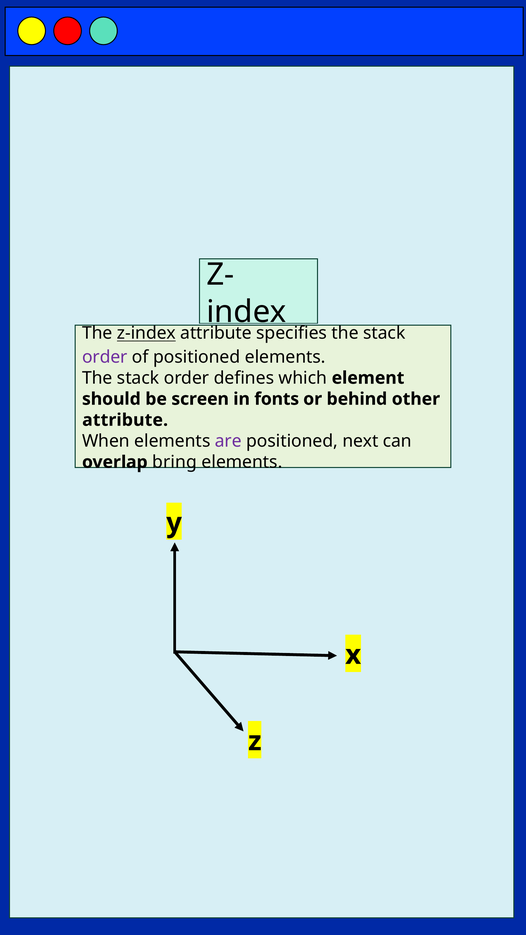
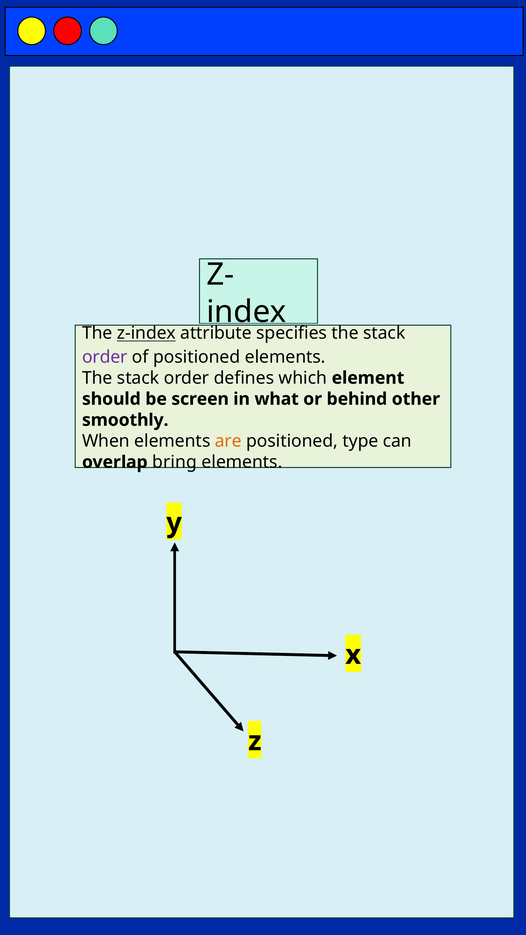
fonts: fonts -> what
attribute at (125, 420): attribute -> smoothly
are colour: purple -> orange
next: next -> type
